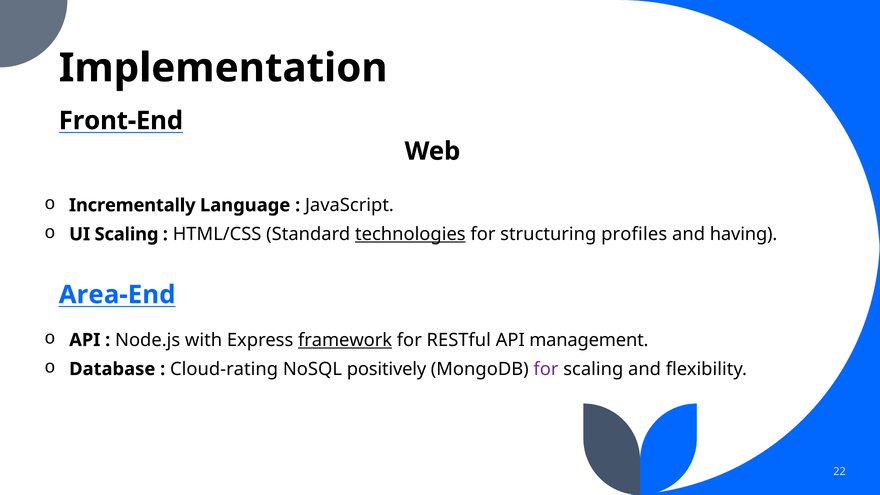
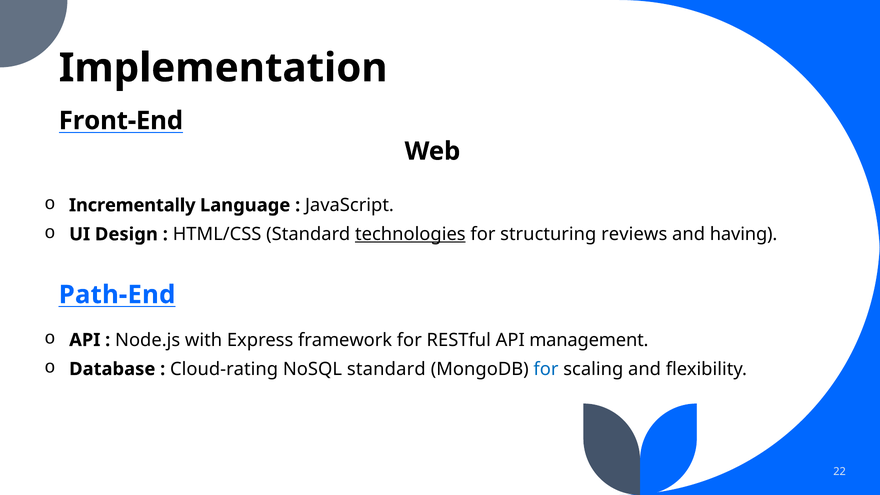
UI Scaling: Scaling -> Design
profiles: profiles -> reviews
Area-End: Area-End -> Path-End
framework underline: present -> none
NoSQL positively: positively -> standard
for at (546, 369) colour: purple -> blue
